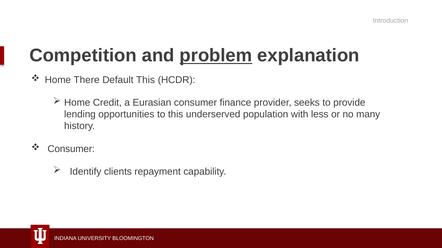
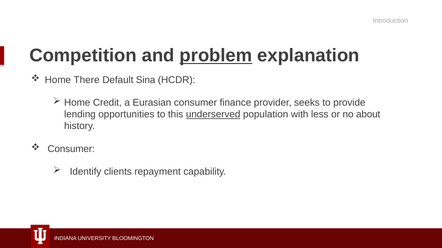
Default This: This -> Sina
underserved underline: none -> present
many: many -> about
